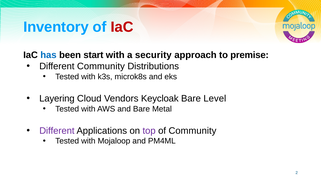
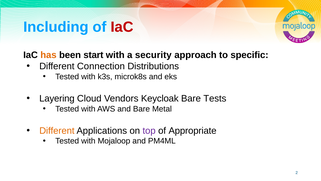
Inventory: Inventory -> Including
has colour: blue -> orange
premise: premise -> specific
Different Community: Community -> Connection
Level: Level -> Tests
Different at (57, 130) colour: purple -> orange
of Community: Community -> Appropriate
